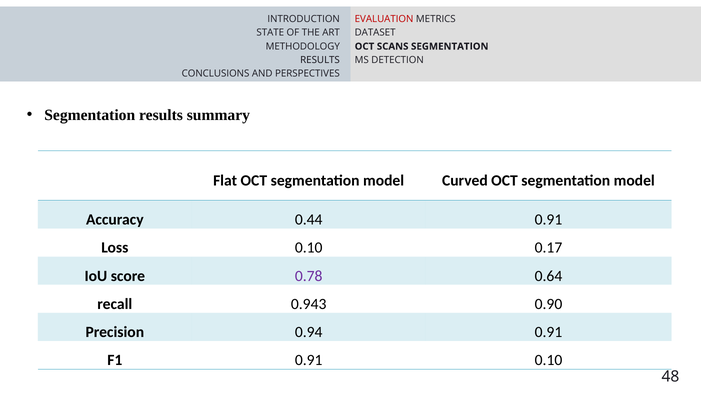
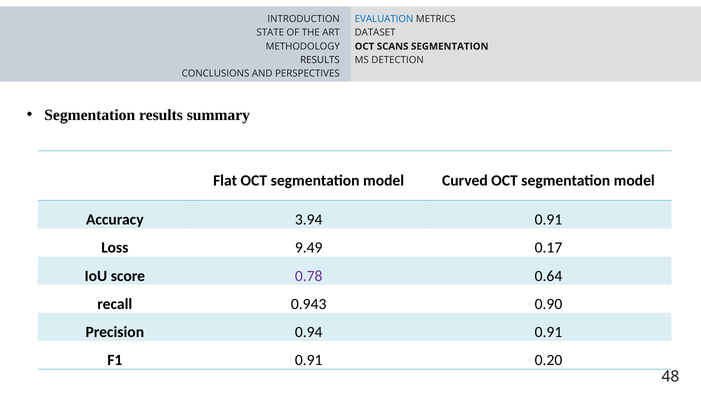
EVALUATION colour: red -> blue
0.44: 0.44 -> 3.94
Loss 0.10: 0.10 -> 9.49
0.91 0.10: 0.10 -> 0.20
